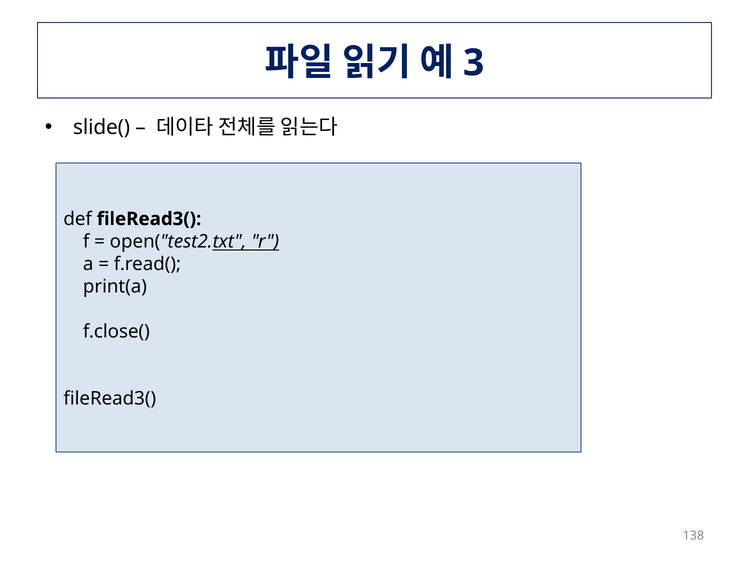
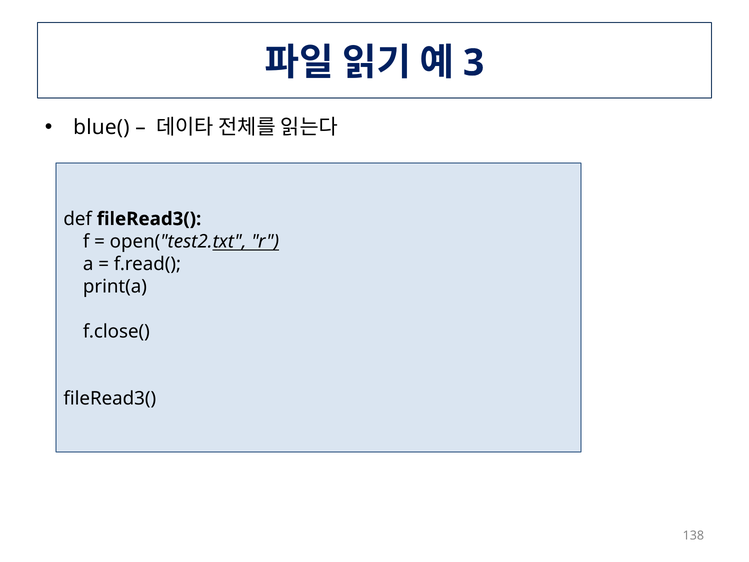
slide(: slide( -> blue(
